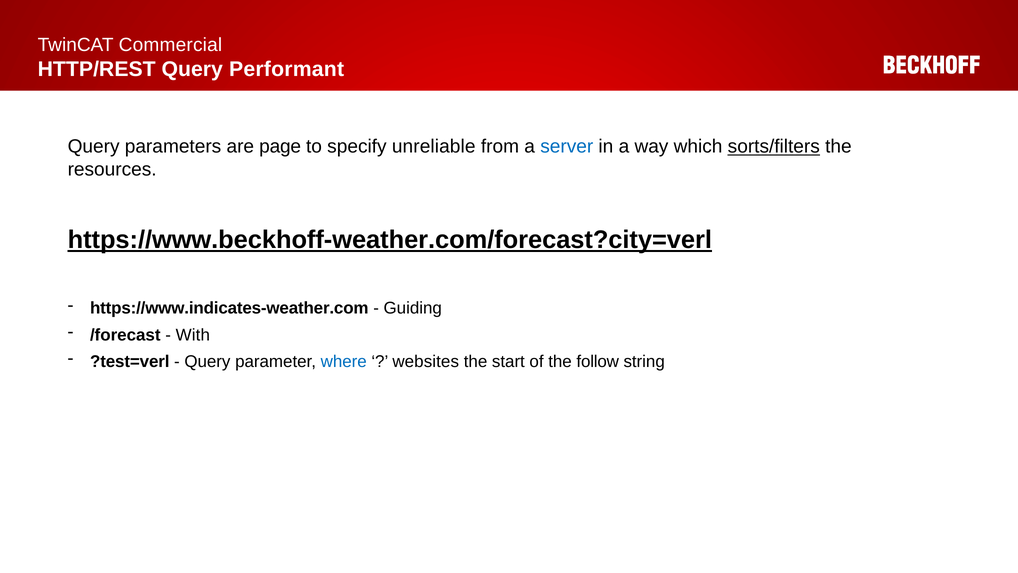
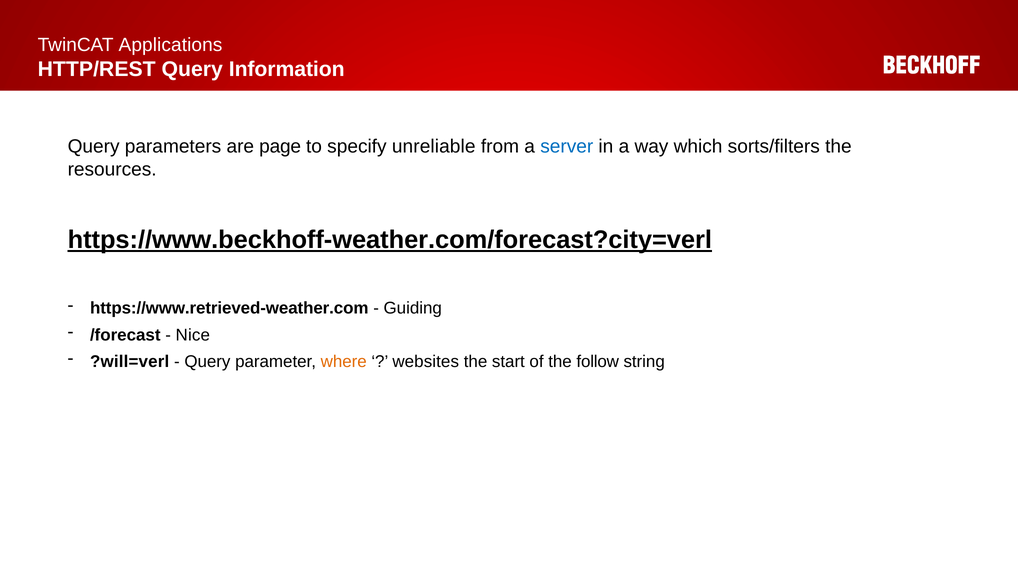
Commercial: Commercial -> Applications
Performant: Performant -> Information
sorts/filters underline: present -> none
https://www.indicates-weather.com: https://www.indicates-weather.com -> https://www.retrieved-weather.com
With: With -> Nice
?test=verl: ?test=verl -> ?will=verl
where colour: blue -> orange
